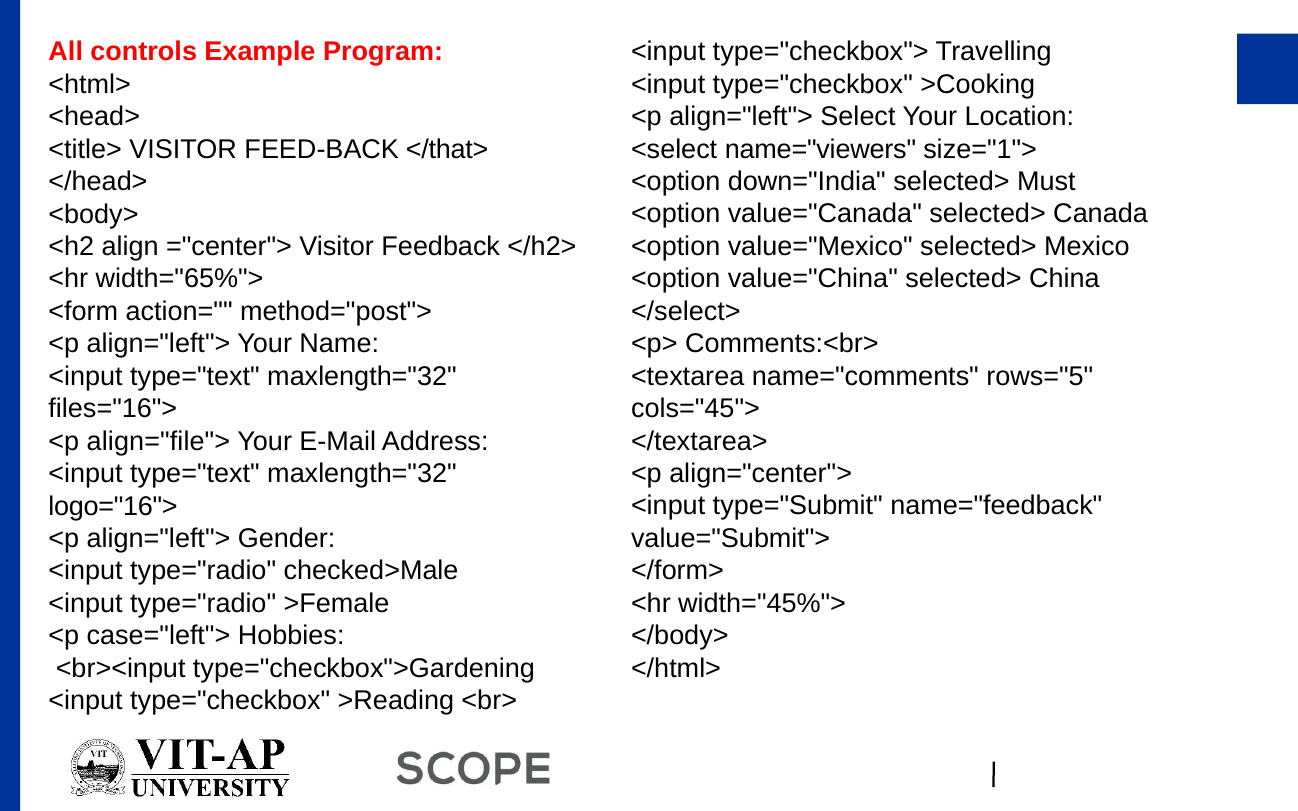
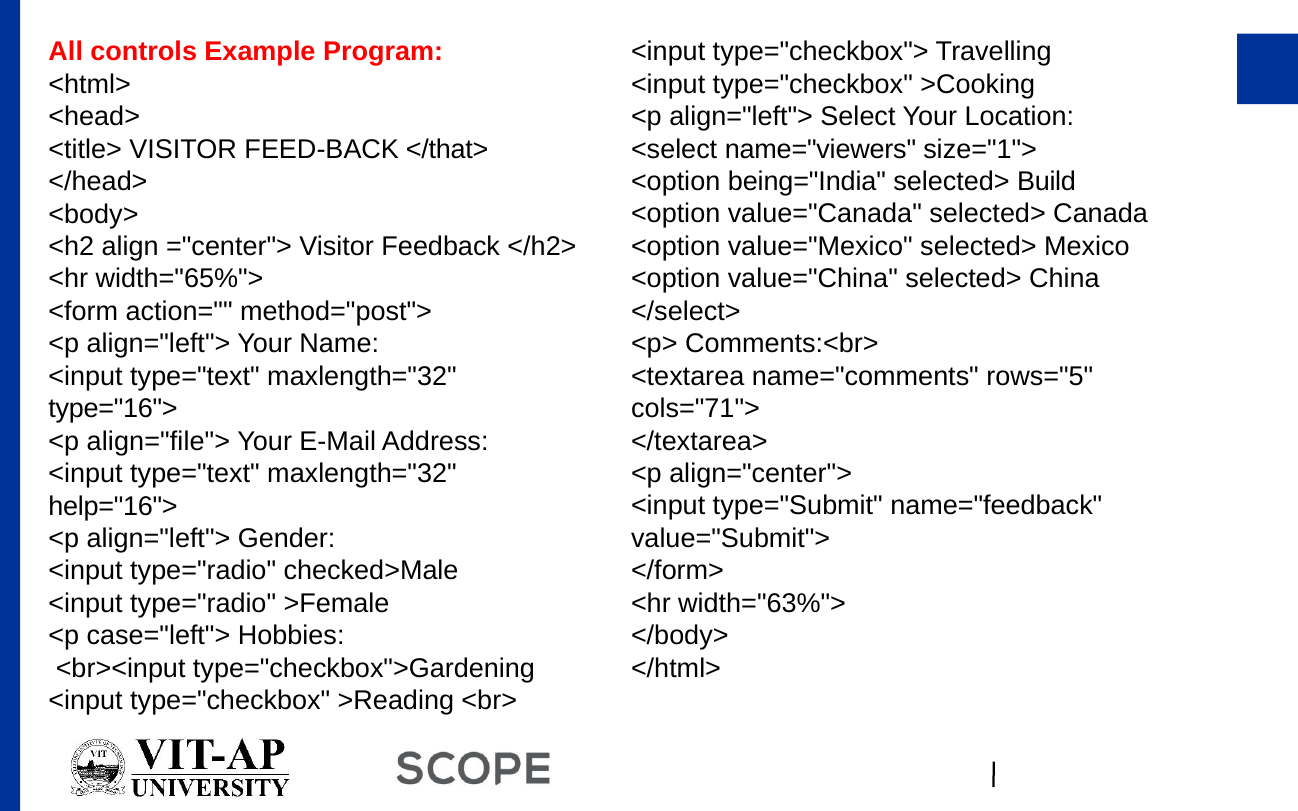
down="India: down="India -> being="India
Must: Must -> Build
files="16">: files="16"> -> type="16">
cols="45">: cols="45"> -> cols="71">
logo="16">: logo="16"> -> help="16">
width="45%">: width="45%"> -> width="63%">
